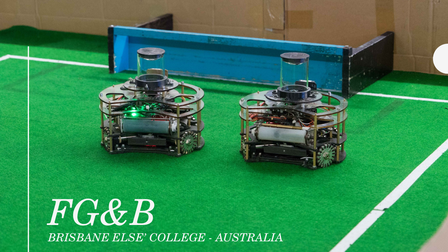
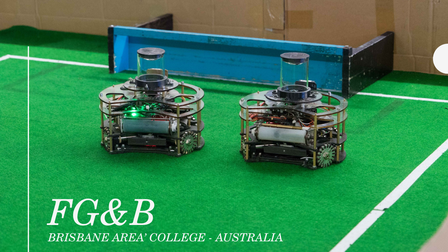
ELSE: ELSE -> AREA
